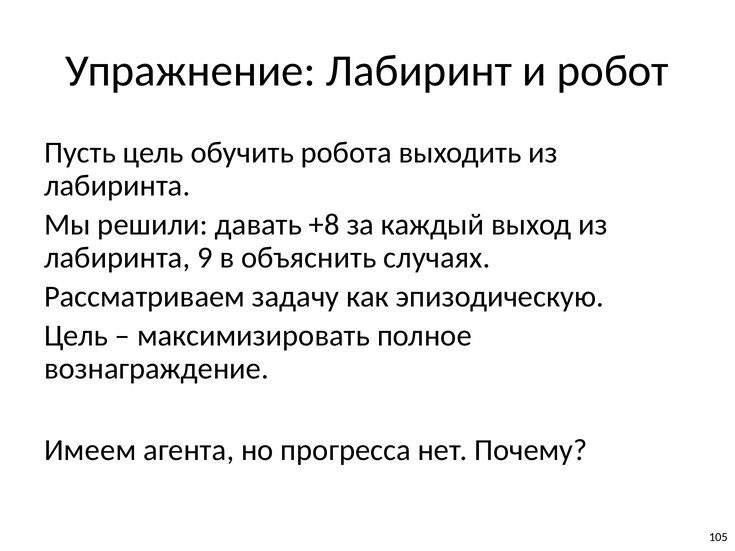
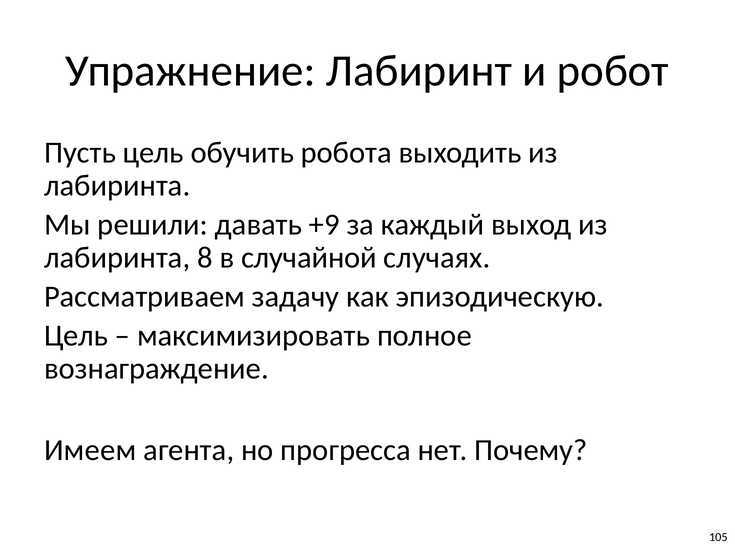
+8: +8 -> +9
9: 9 -> 8
объяснить: объяснить -> случайной
